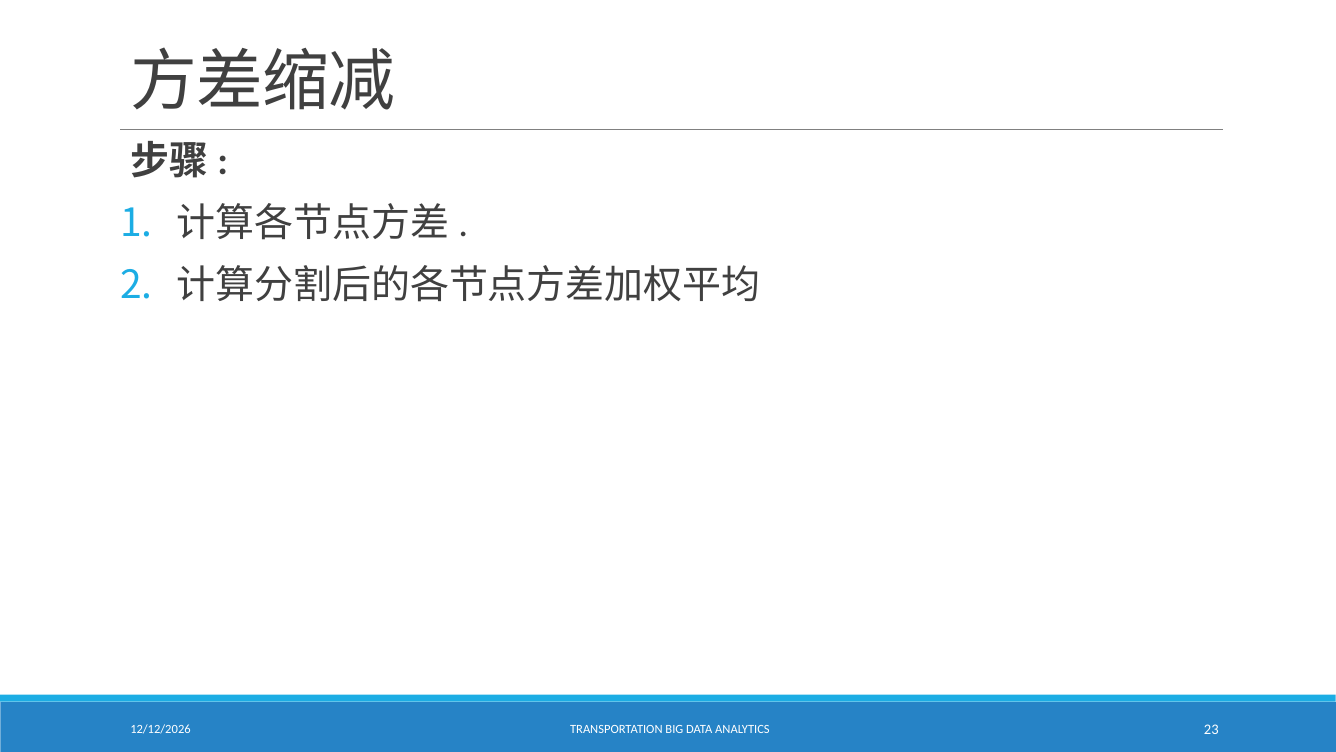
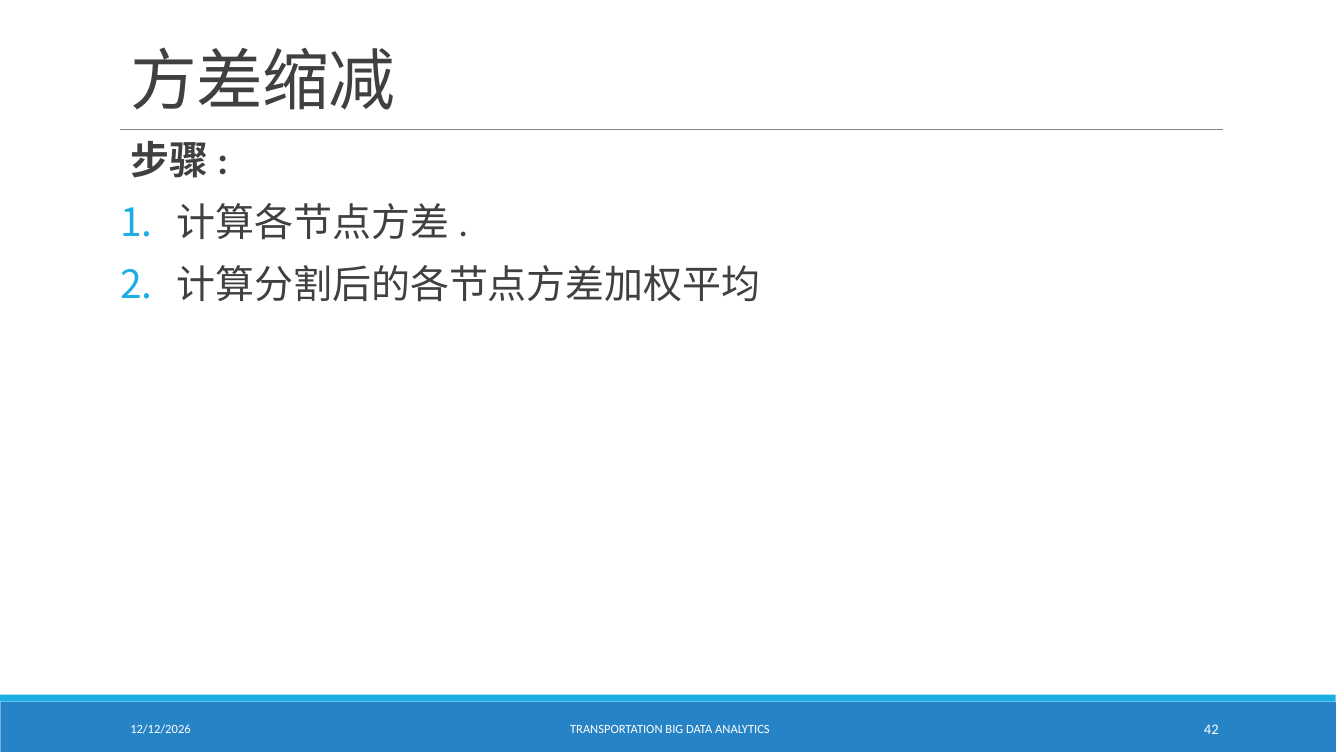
23: 23 -> 42
